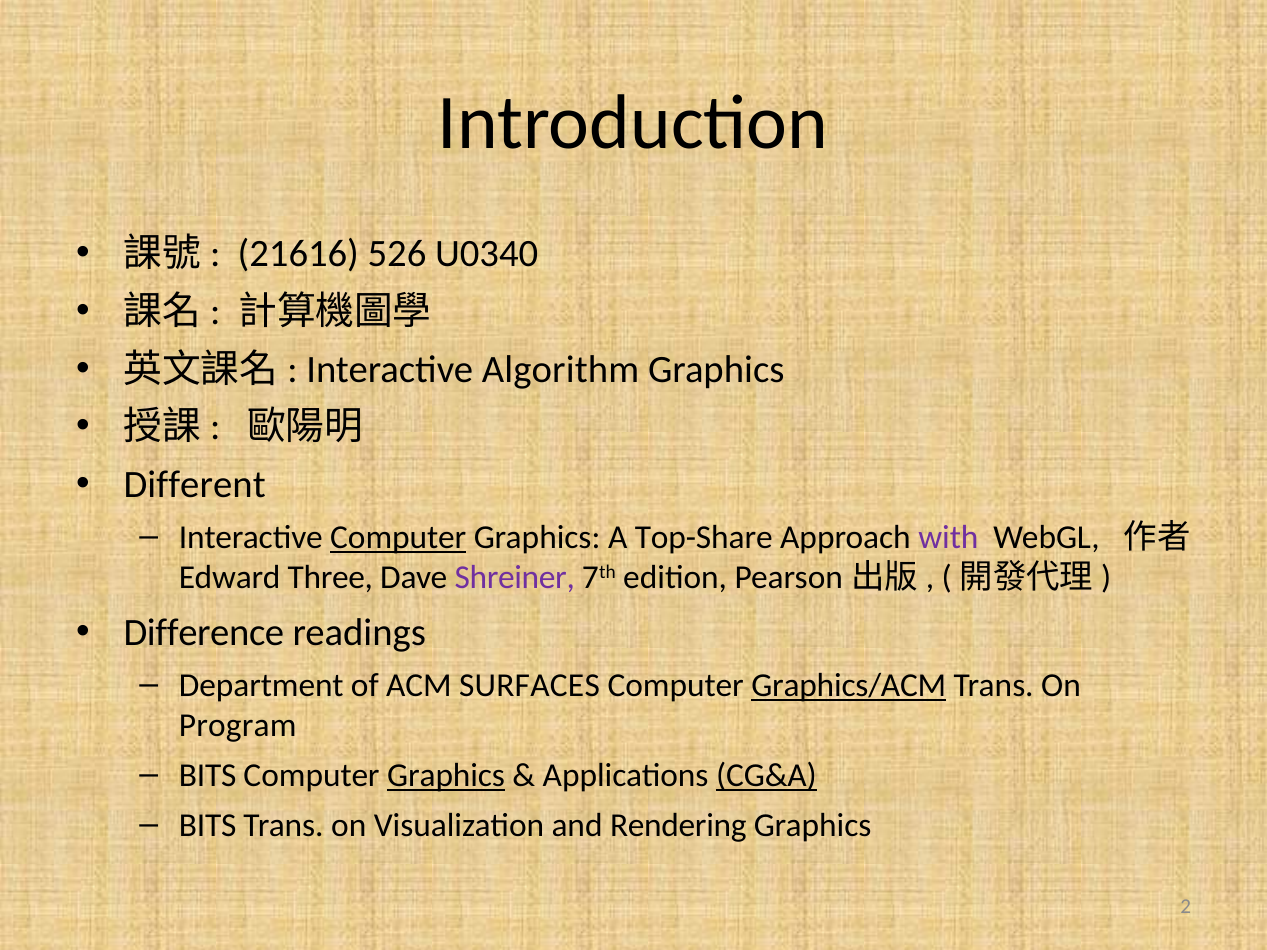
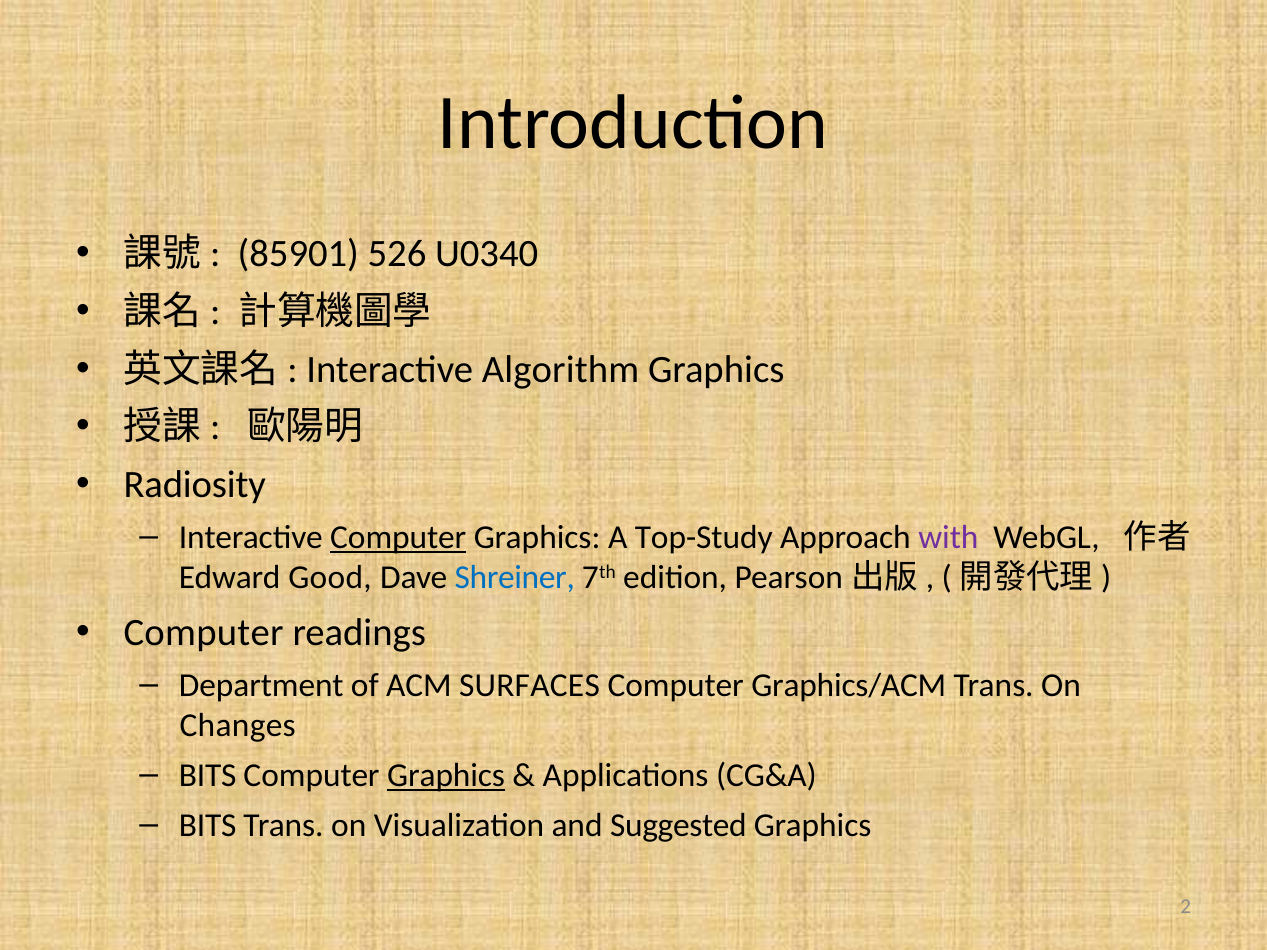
21616: 21616 -> 85901
Different: Different -> Radiosity
Top-Share: Top-Share -> Top-Study
Three: Three -> Good
Shreiner colour: purple -> blue
Difference at (204, 633): Difference -> Computer
Graphics/ACM underline: present -> none
Program: Program -> Changes
CG&A underline: present -> none
Rendering: Rendering -> Suggested
